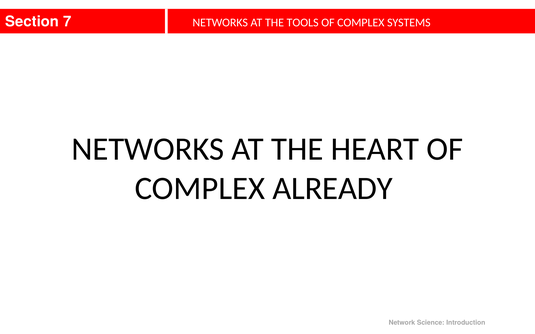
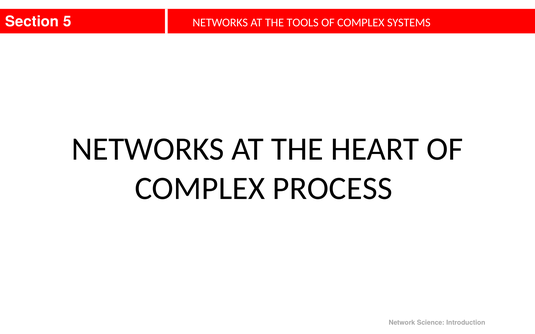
7: 7 -> 5
ALREADY: ALREADY -> PROCESS
